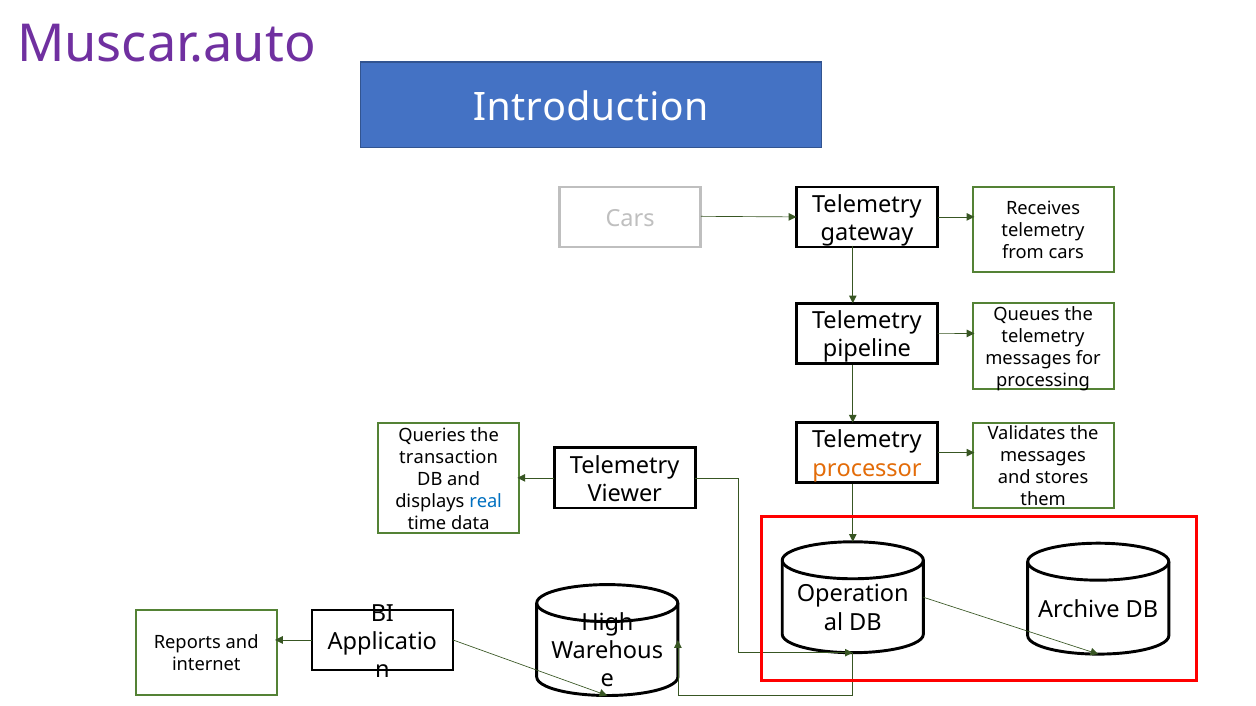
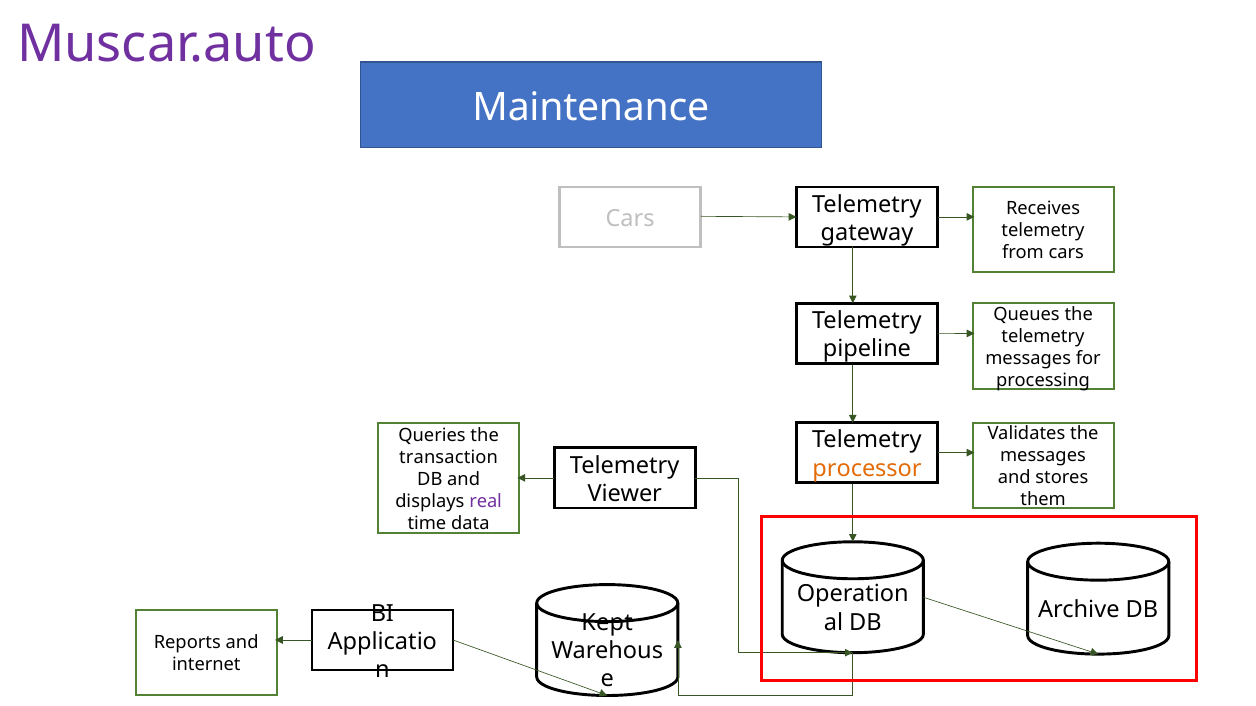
Introduction: Introduction -> Maintenance
real colour: blue -> purple
High: High -> Kept
